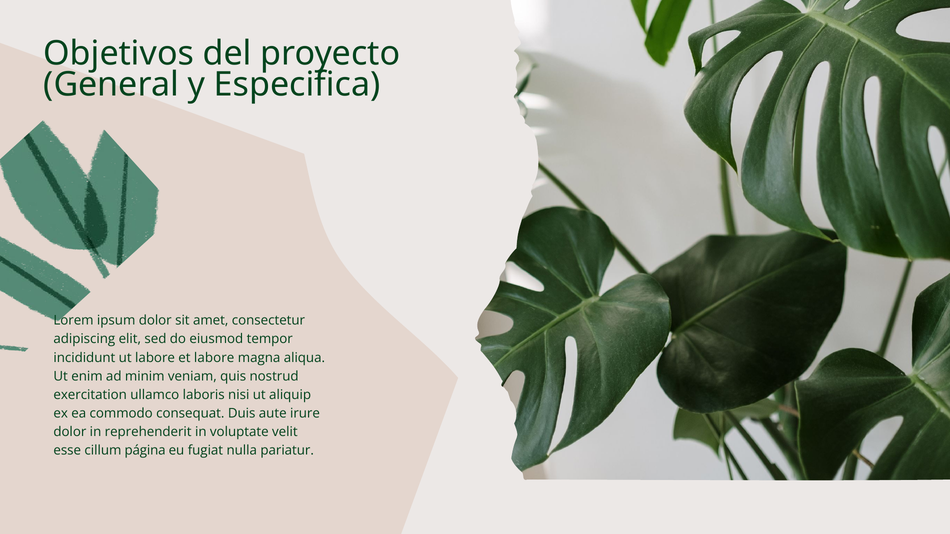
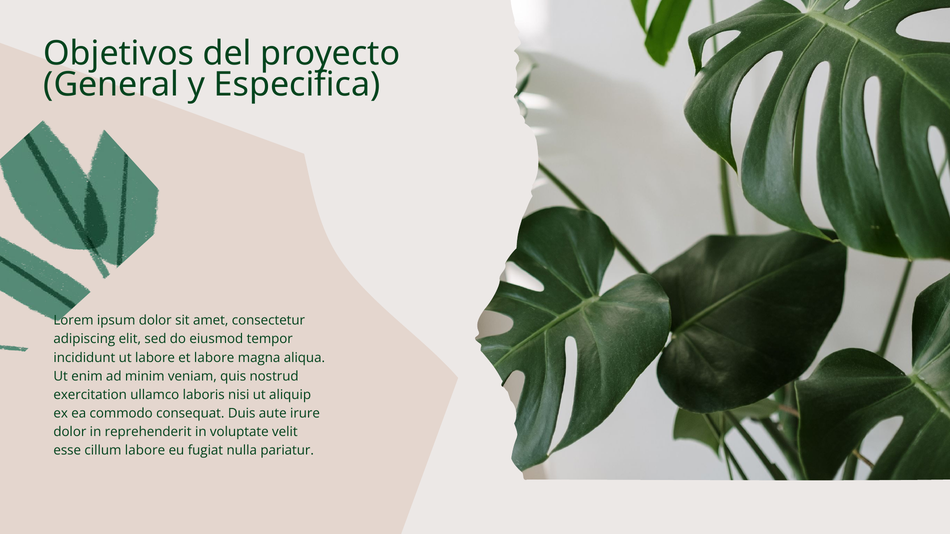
cillum página: página -> labore
